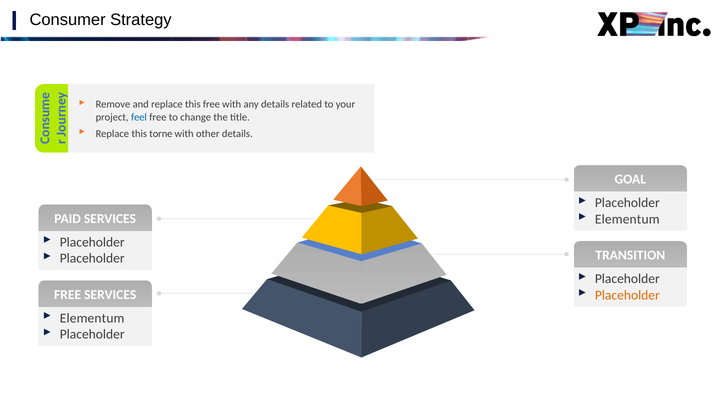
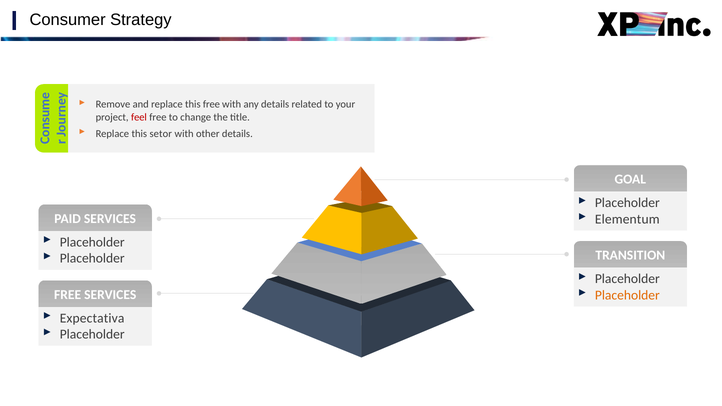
feel colour: blue -> red
torne: torne -> setor
Elementum at (92, 318): Elementum -> Expectativa
